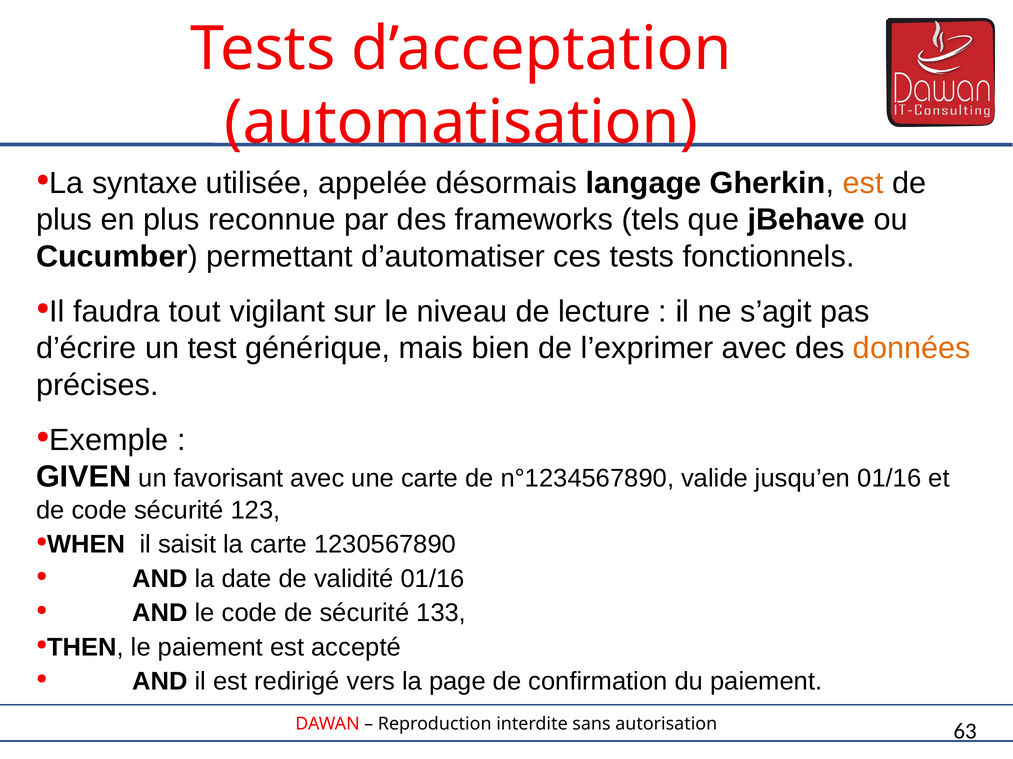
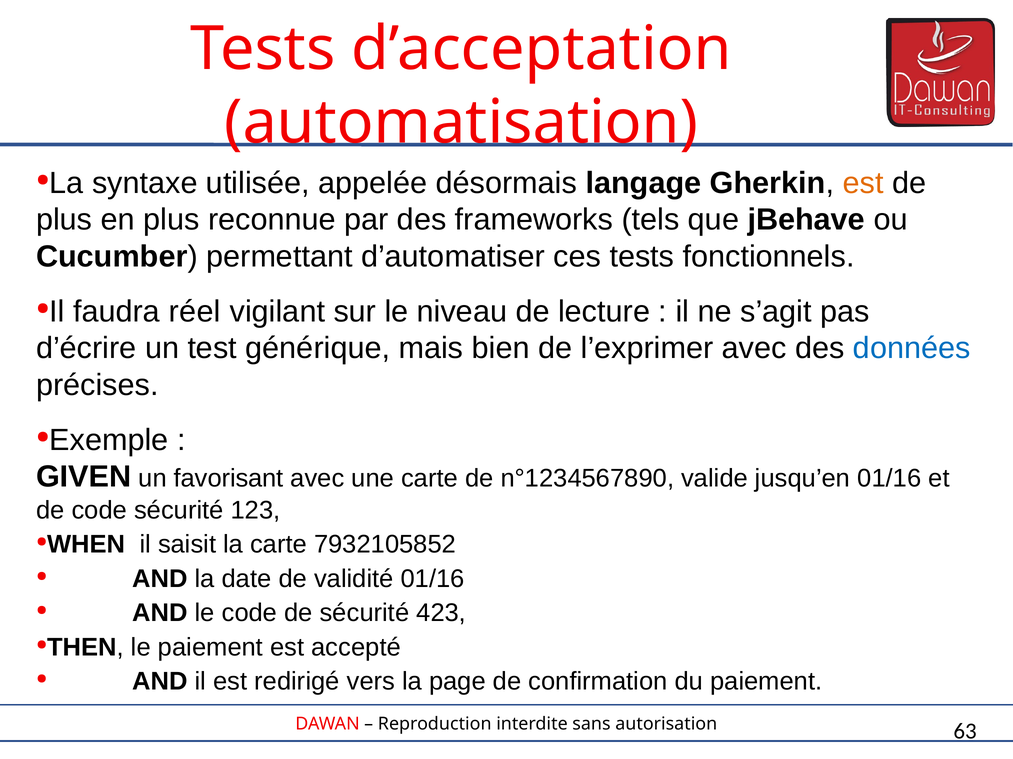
tout: tout -> réel
données colour: orange -> blue
1230567890: 1230567890 -> 7932105852
133: 133 -> 423
